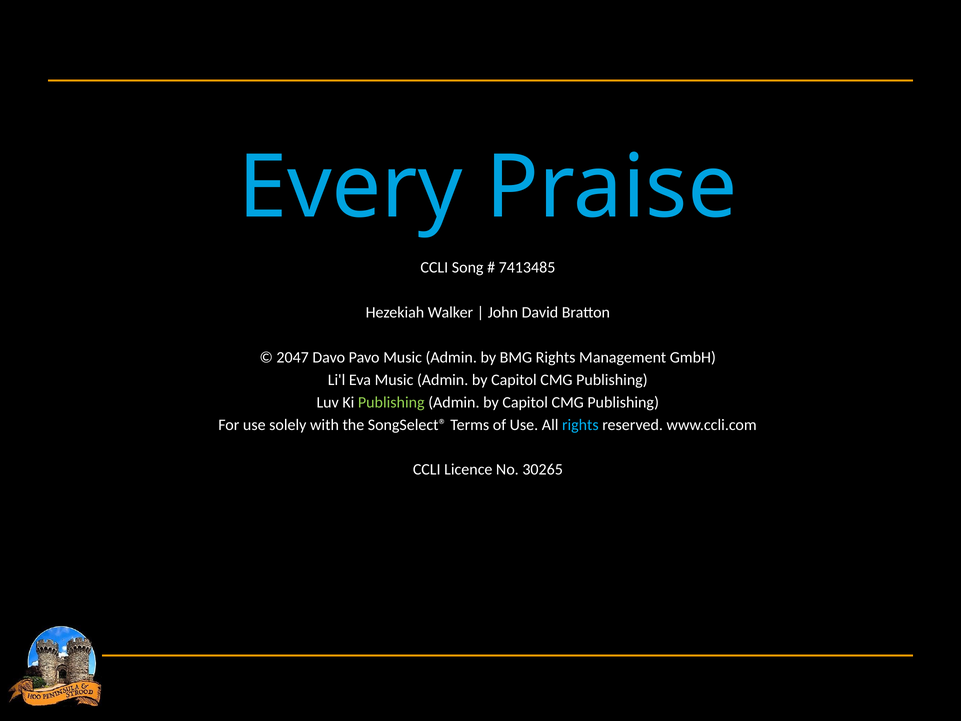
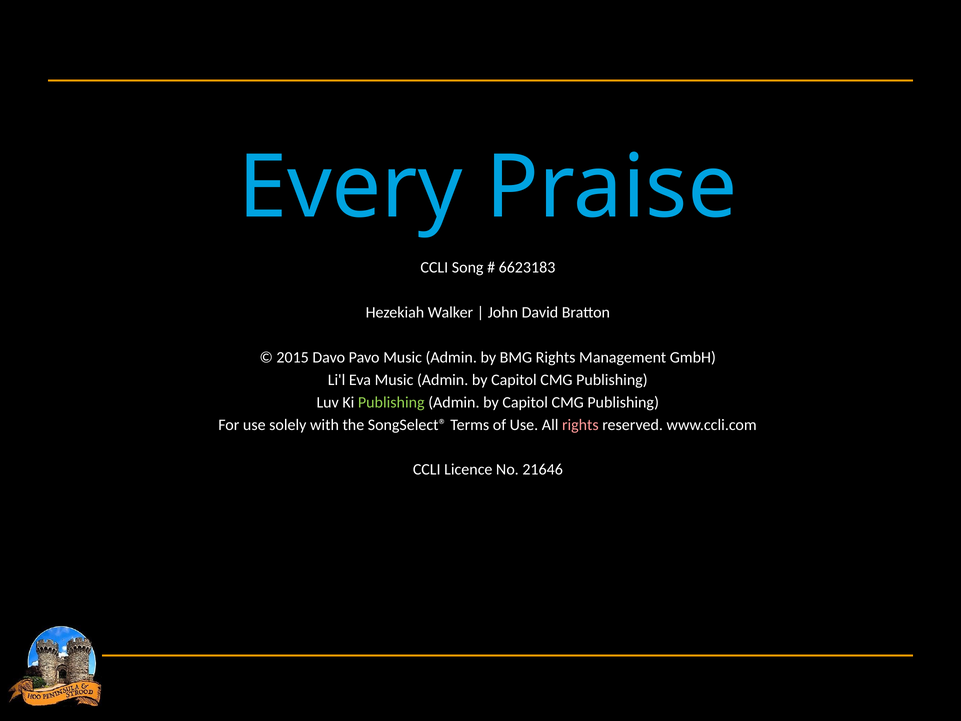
7413485: 7413485 -> 6623183
2047: 2047 -> 2015
rights at (580, 425) colour: light blue -> pink
30265: 30265 -> 21646
